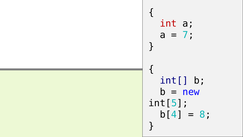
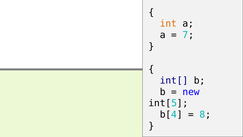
int colour: red -> orange
